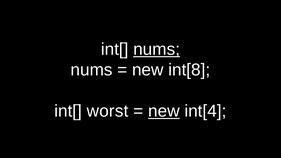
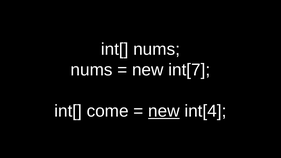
nums at (157, 49) underline: present -> none
int[8: int[8 -> int[7
worst: worst -> come
